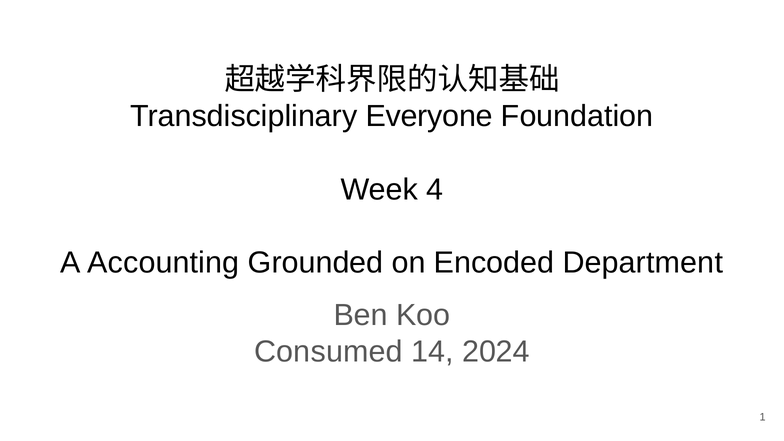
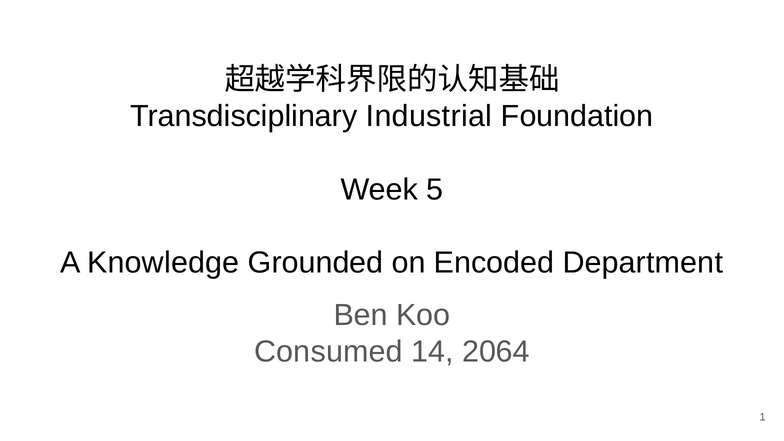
Everyone: Everyone -> Industrial
4: 4 -> 5
Accounting: Accounting -> Knowledge
2024: 2024 -> 2064
